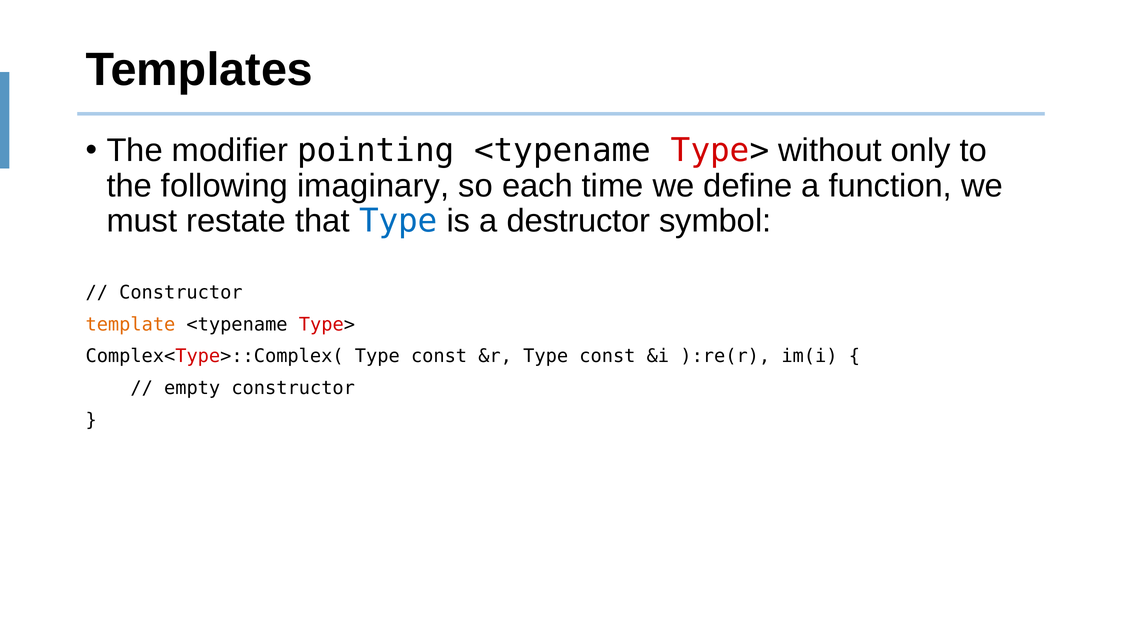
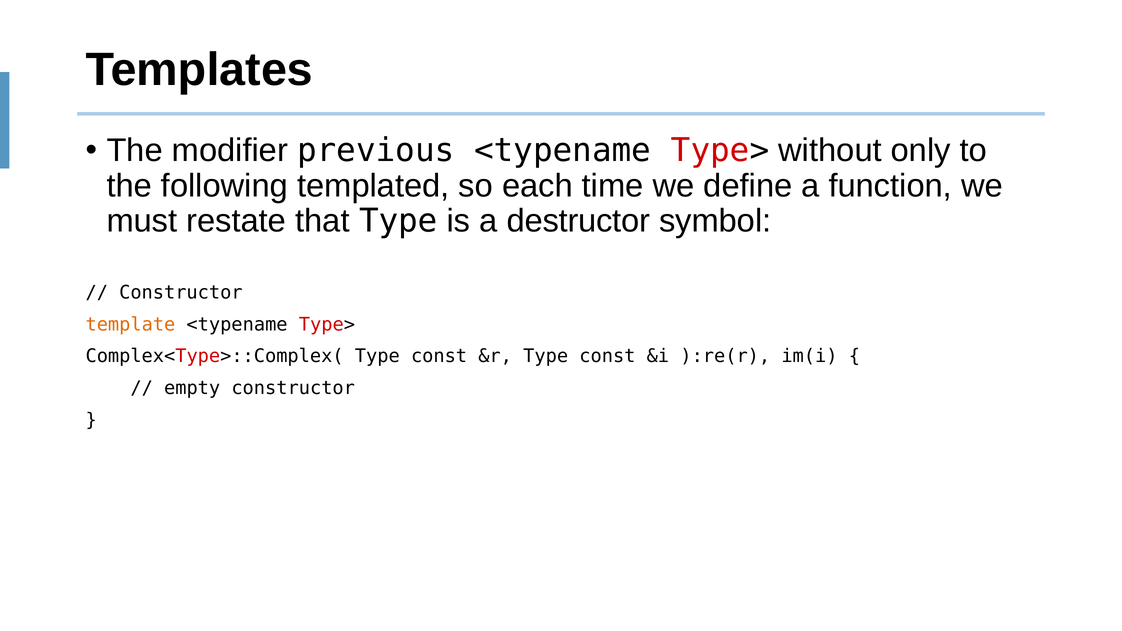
pointing: pointing -> previous
imaginary: imaginary -> templated
Type at (398, 221) colour: blue -> black
